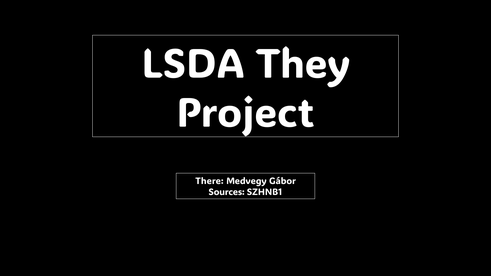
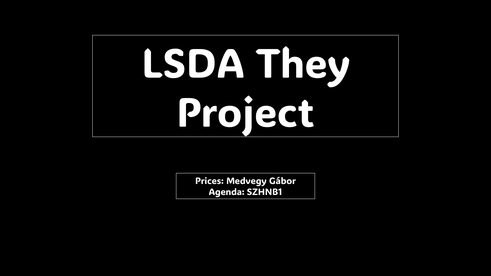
There: There -> Prices
Sources: Sources -> Agenda
